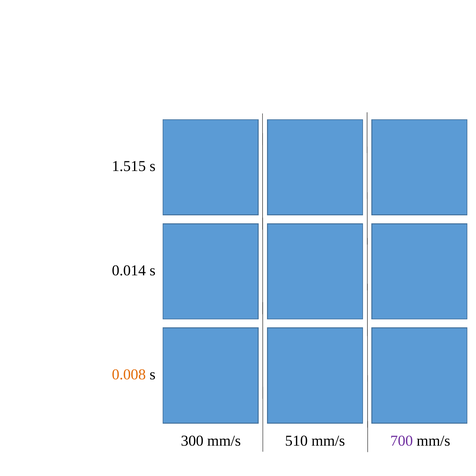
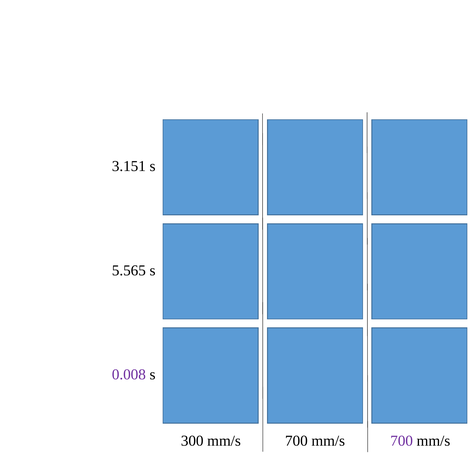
1.515: 1.515 -> 3.151
0.014: 0.014 -> 5.565
0.008 colour: orange -> purple
300 mm/s 510: 510 -> 700
